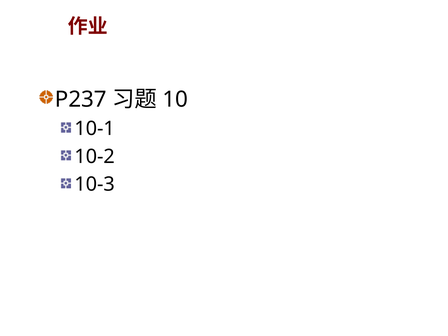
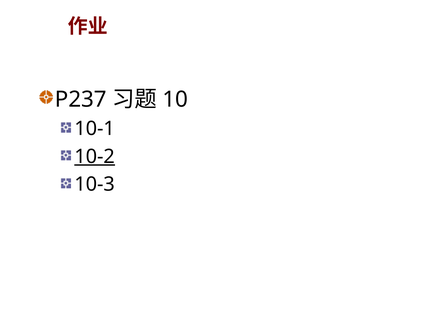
10-2 underline: none -> present
